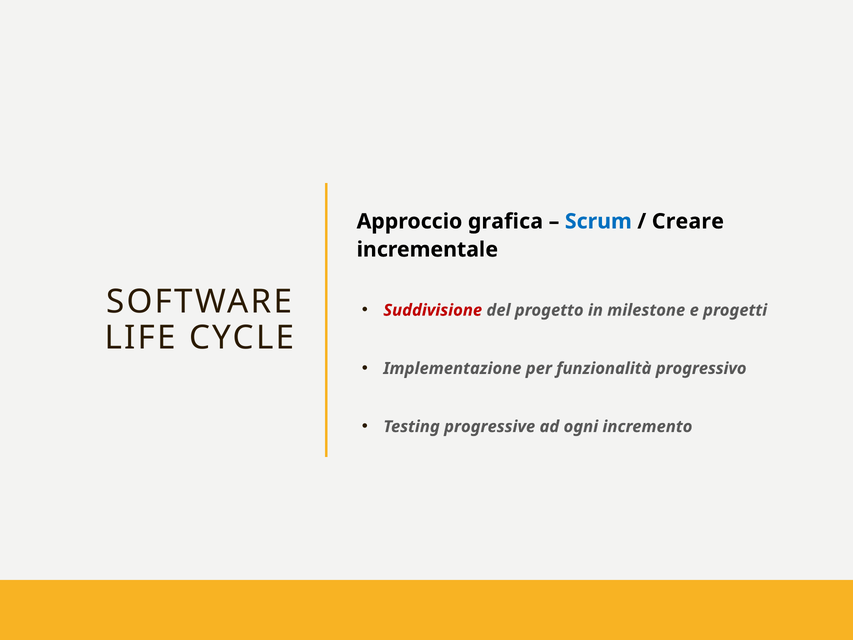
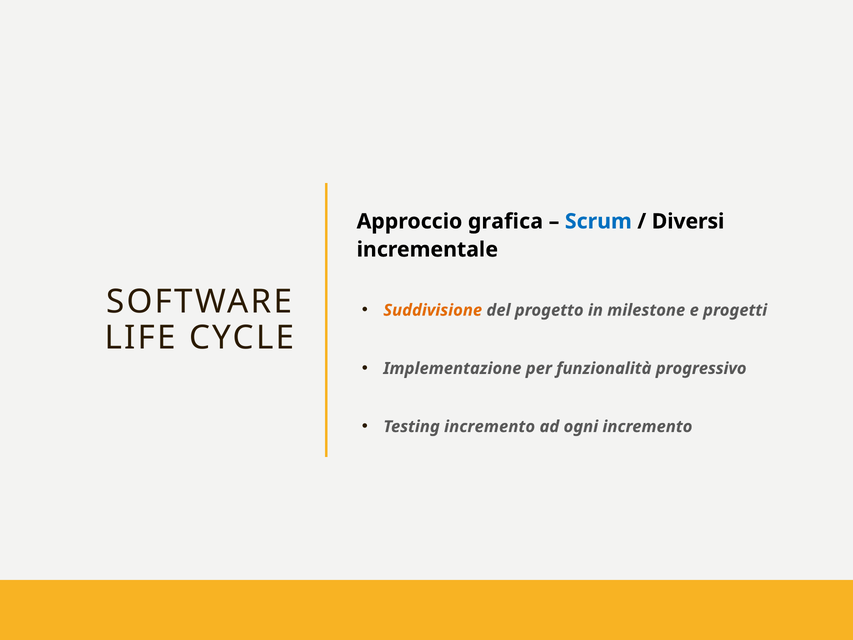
Creare: Creare -> Diversi
Suddivisione colour: red -> orange
Testing progressive: progressive -> incremento
